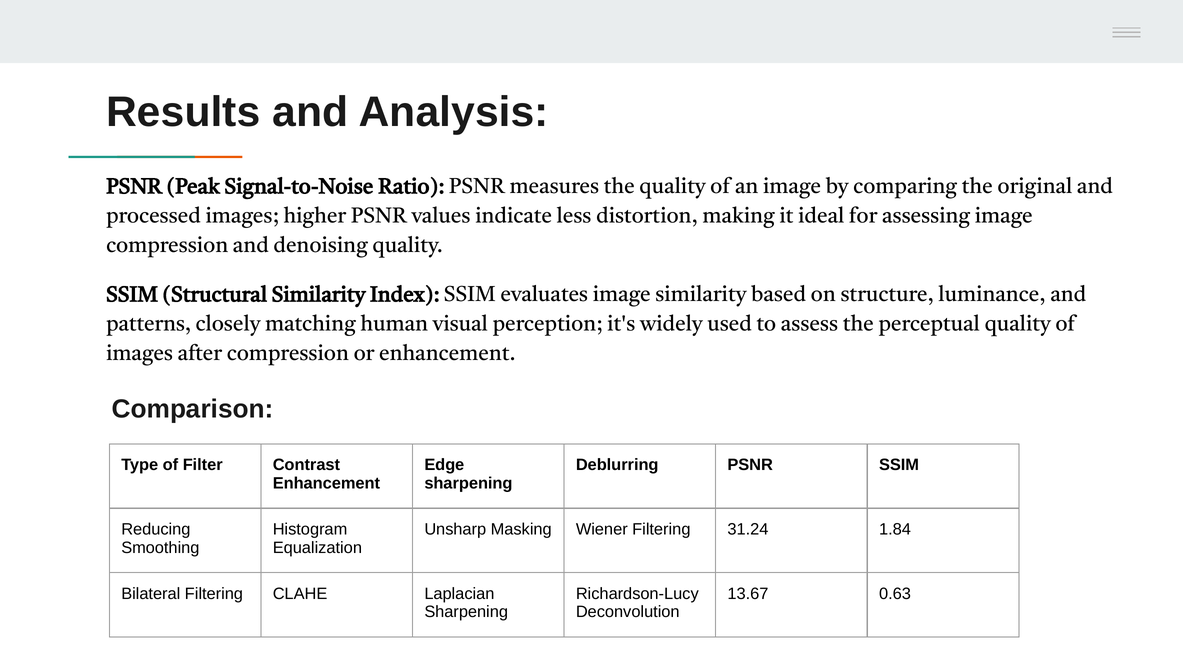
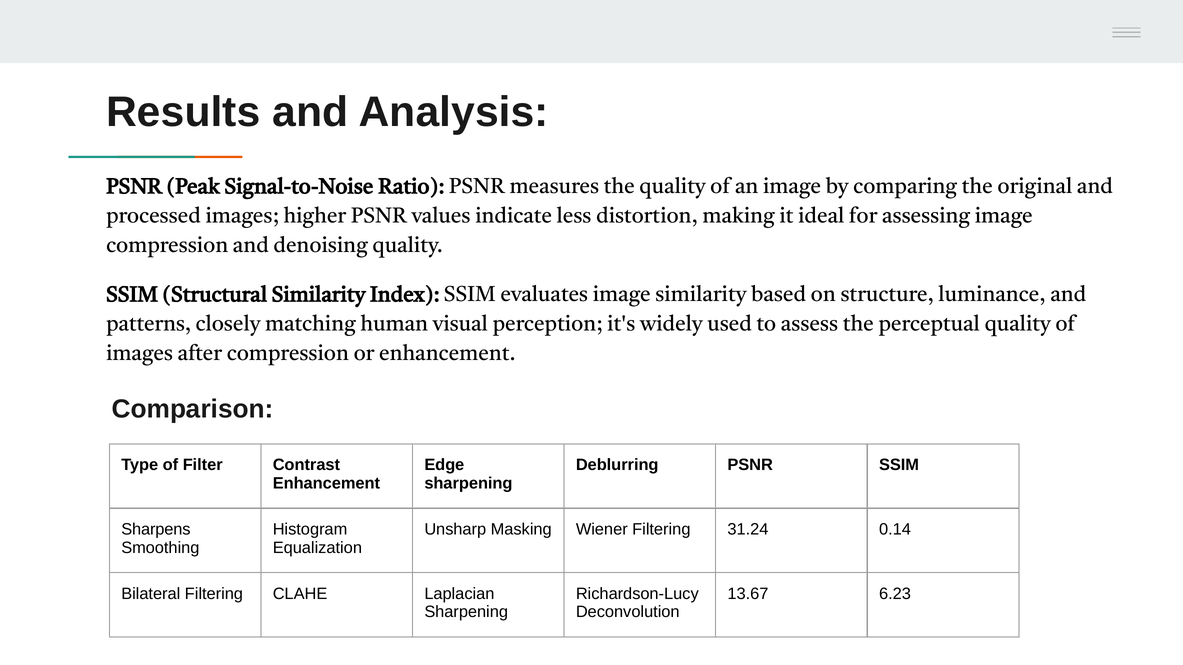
Reducing: Reducing -> Sharpens
1.84: 1.84 -> 0.14
0.63: 0.63 -> 6.23
